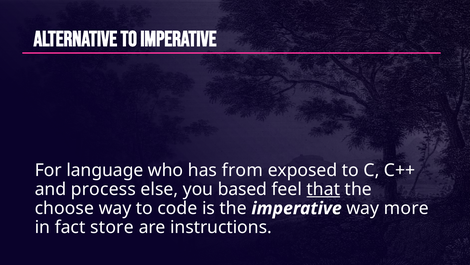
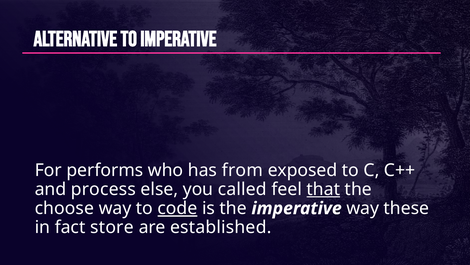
language: language -> performs
based: based -> called
code underline: none -> present
more: more -> these
instructions: instructions -> established
